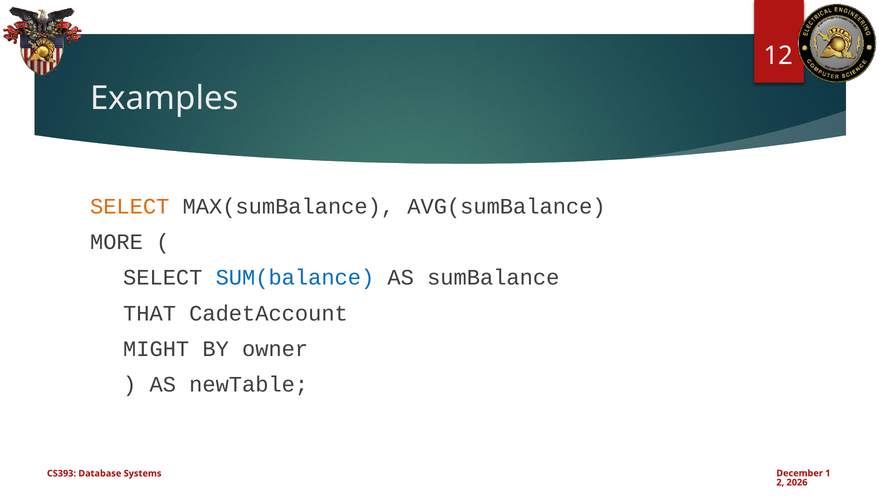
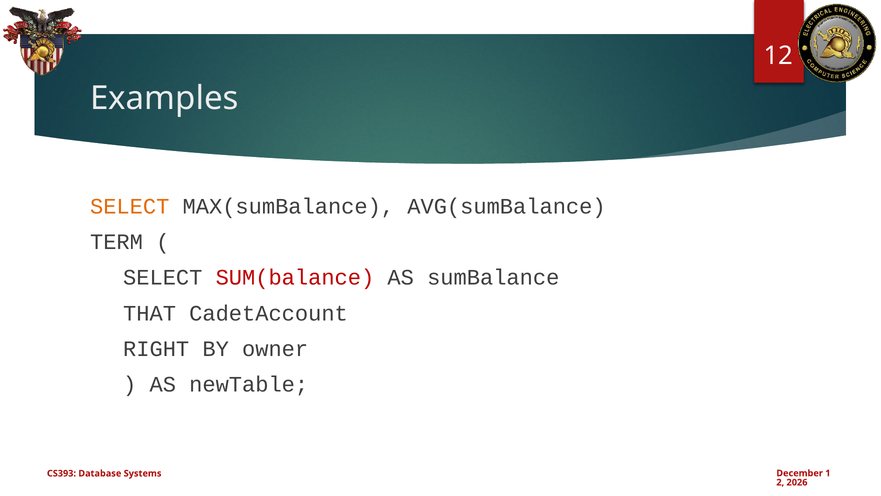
MORE: MORE -> TERM
SUM(balance colour: blue -> red
MIGHT: MIGHT -> RIGHT
